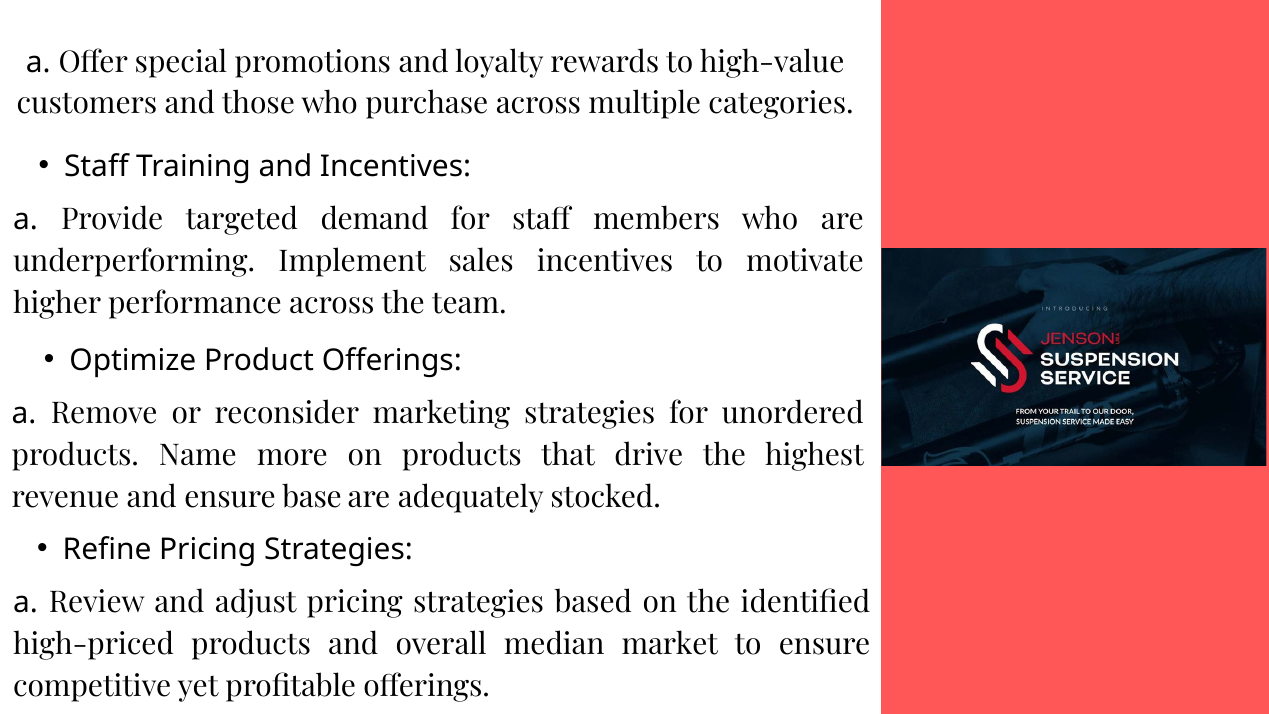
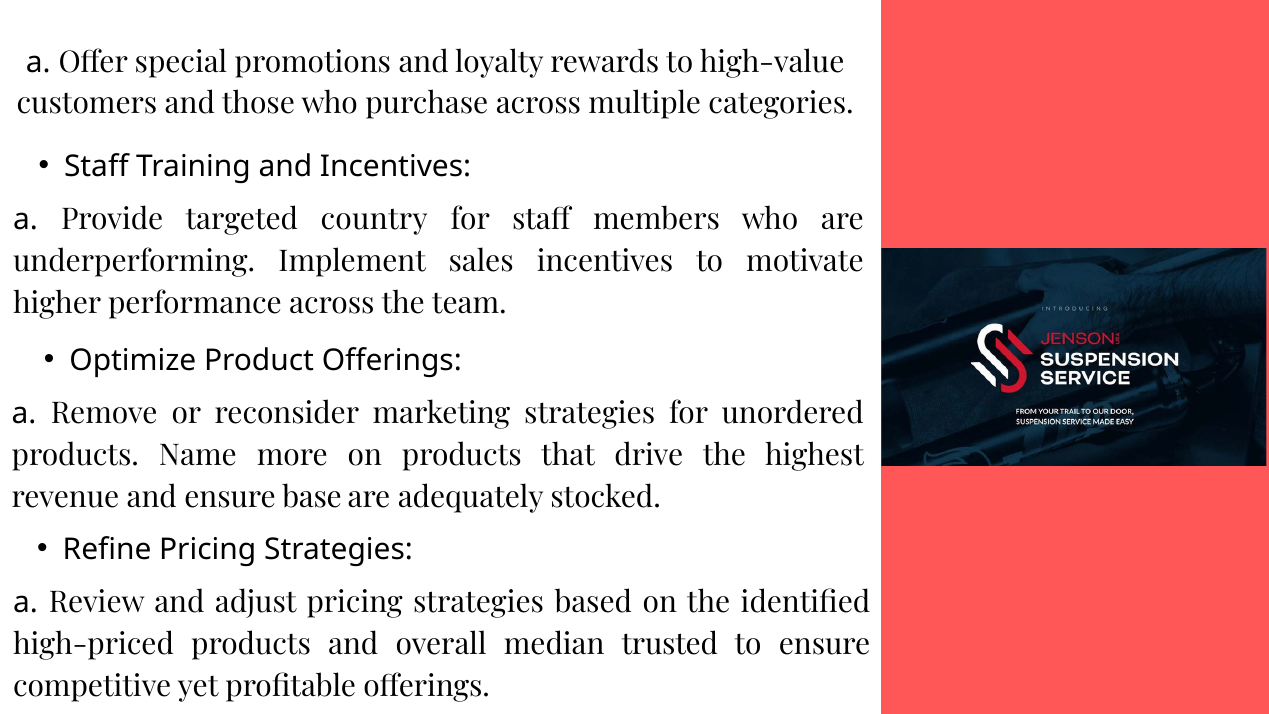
demand: demand -> country
market: market -> trusted
